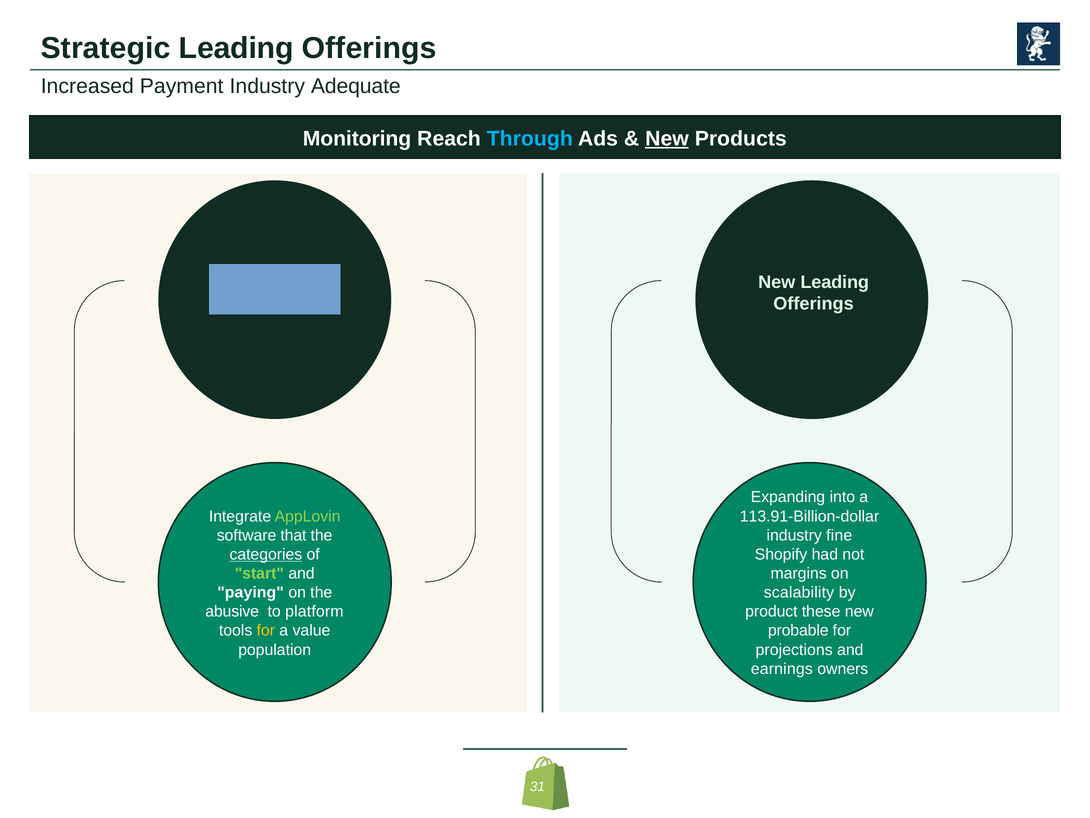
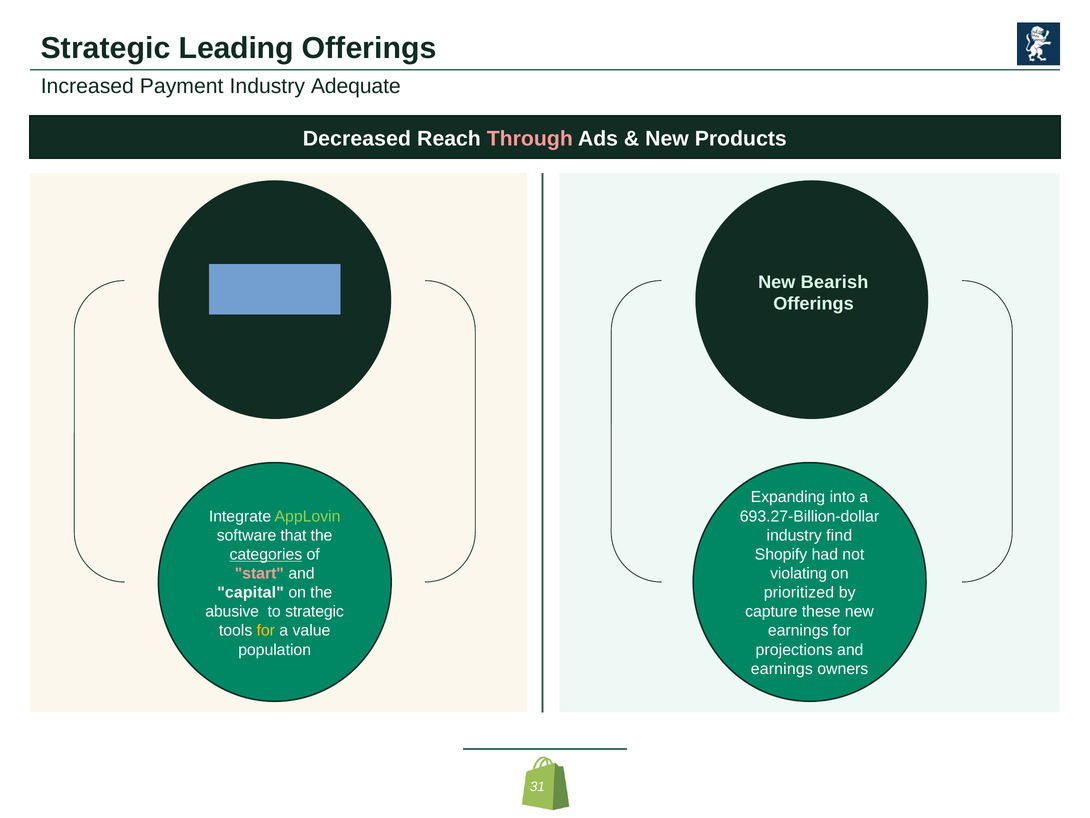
Monitoring: Monitoring -> Decreased
Through colour: light blue -> pink
New at (667, 139) underline: present -> none
New Leading: Leading -> Bearish
113.91-Billion-dollar: 113.91-Billion-dollar -> 693.27-Billion-dollar
fine: fine -> find
start colour: light green -> pink
margins: margins -> violating
paying: paying -> capital
scalability: scalability -> prioritized
to platform: platform -> strategic
product: product -> capture
probable at (798, 630): probable -> earnings
